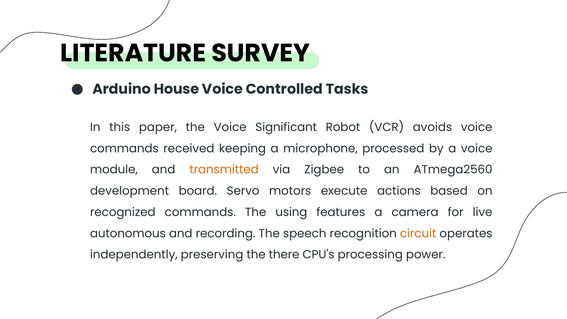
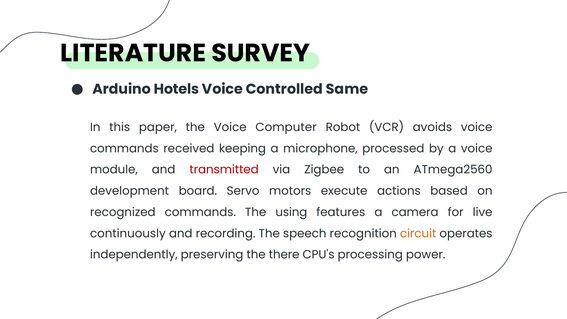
House: House -> Hotels
Tasks: Tasks -> Same
Significant: Significant -> Computer
transmitted colour: orange -> red
autonomous: autonomous -> continuously
